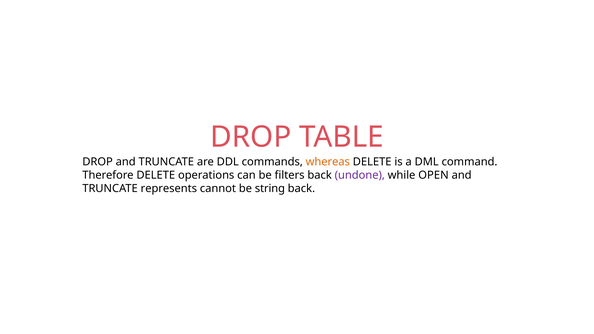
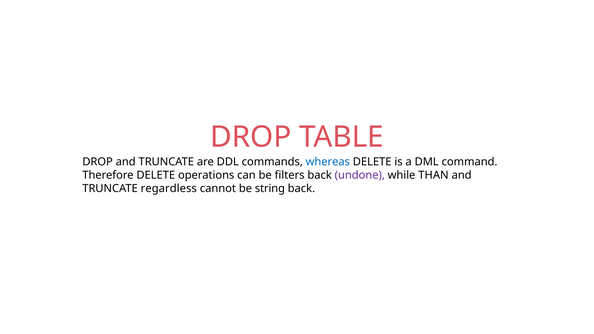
whereas colour: orange -> blue
OPEN: OPEN -> THAN
represents: represents -> regardless
